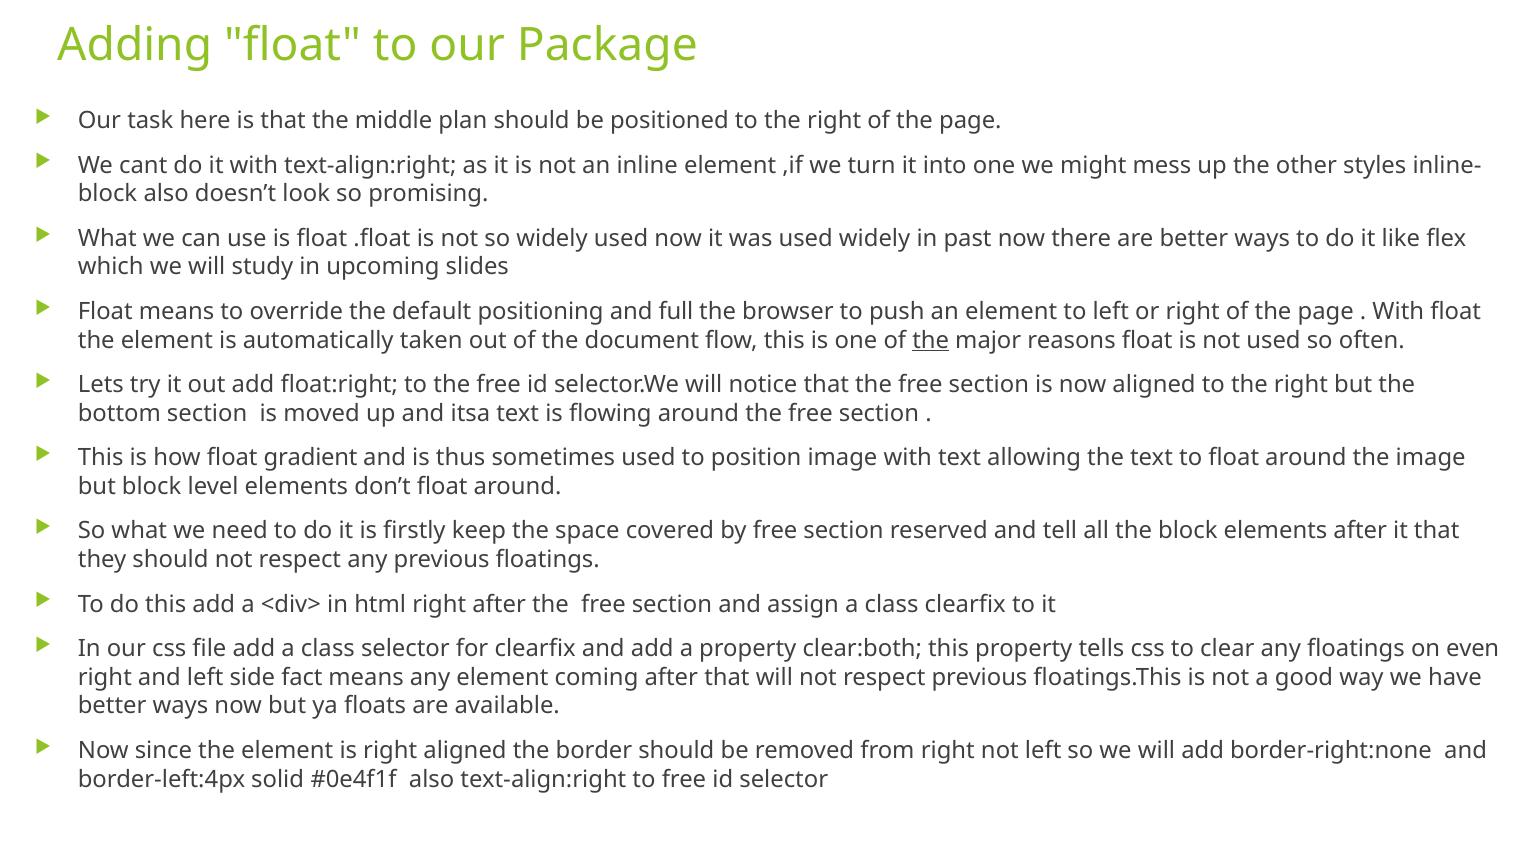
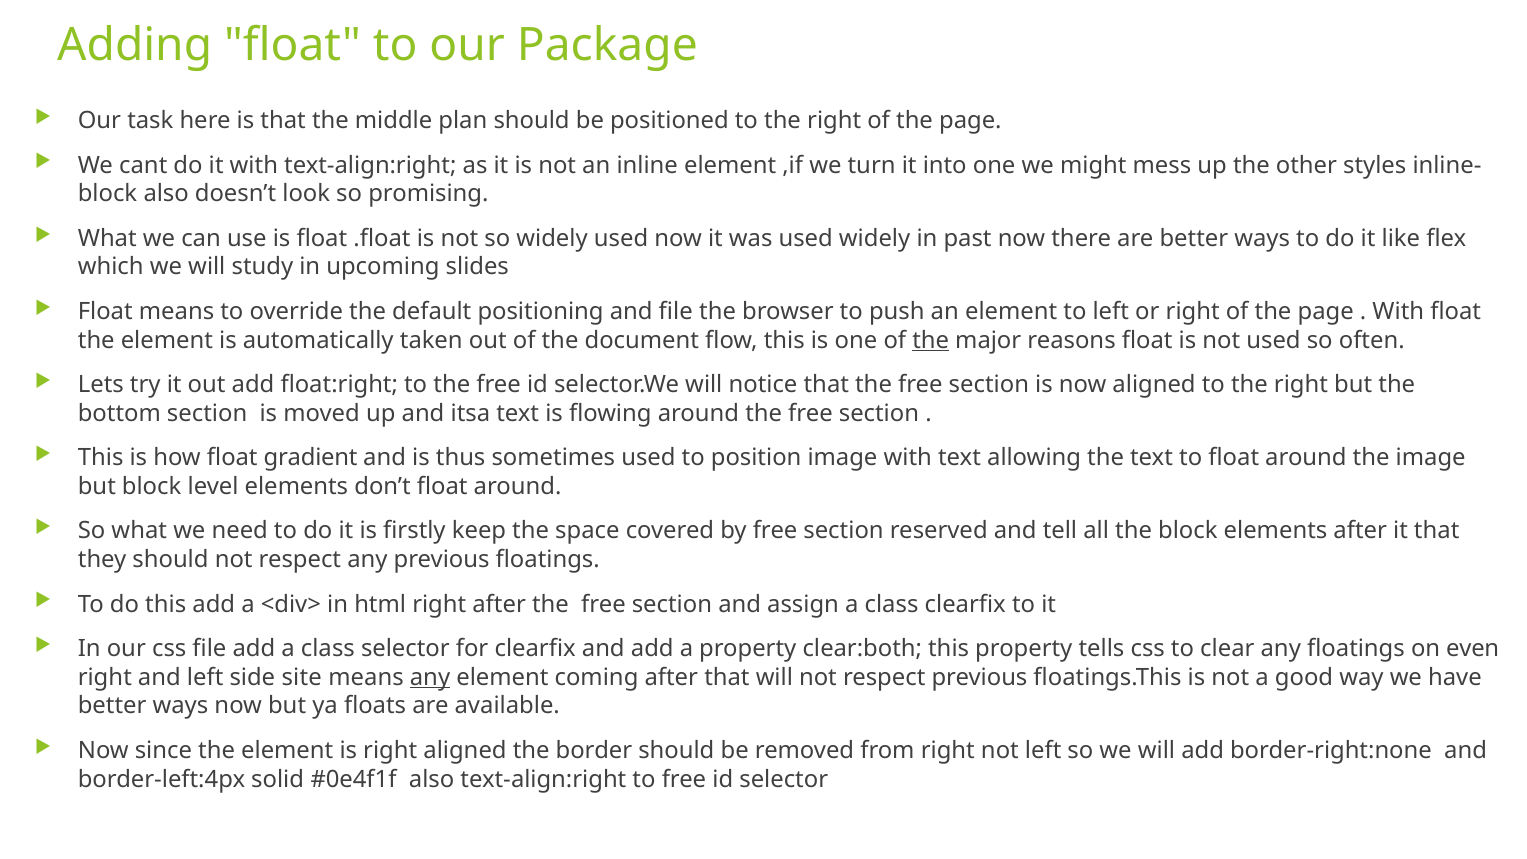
and full: full -> file
fact: fact -> site
any at (430, 677) underline: none -> present
